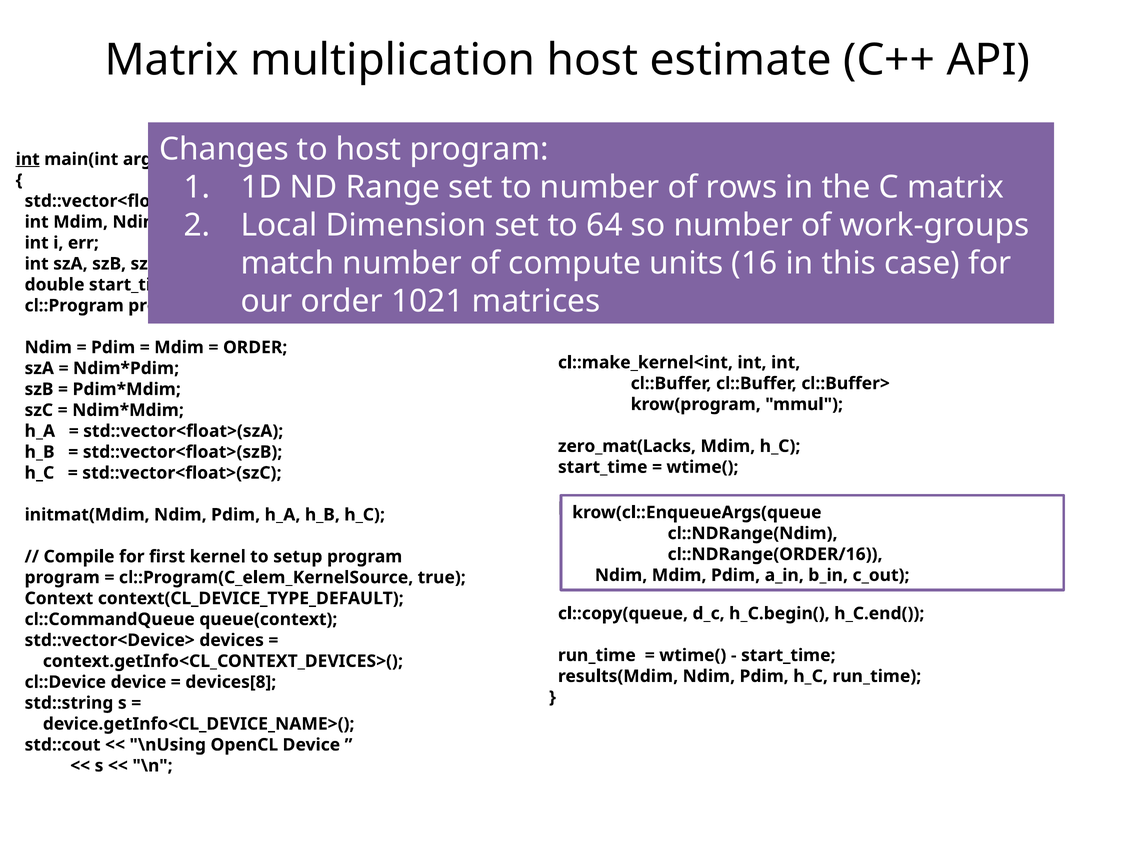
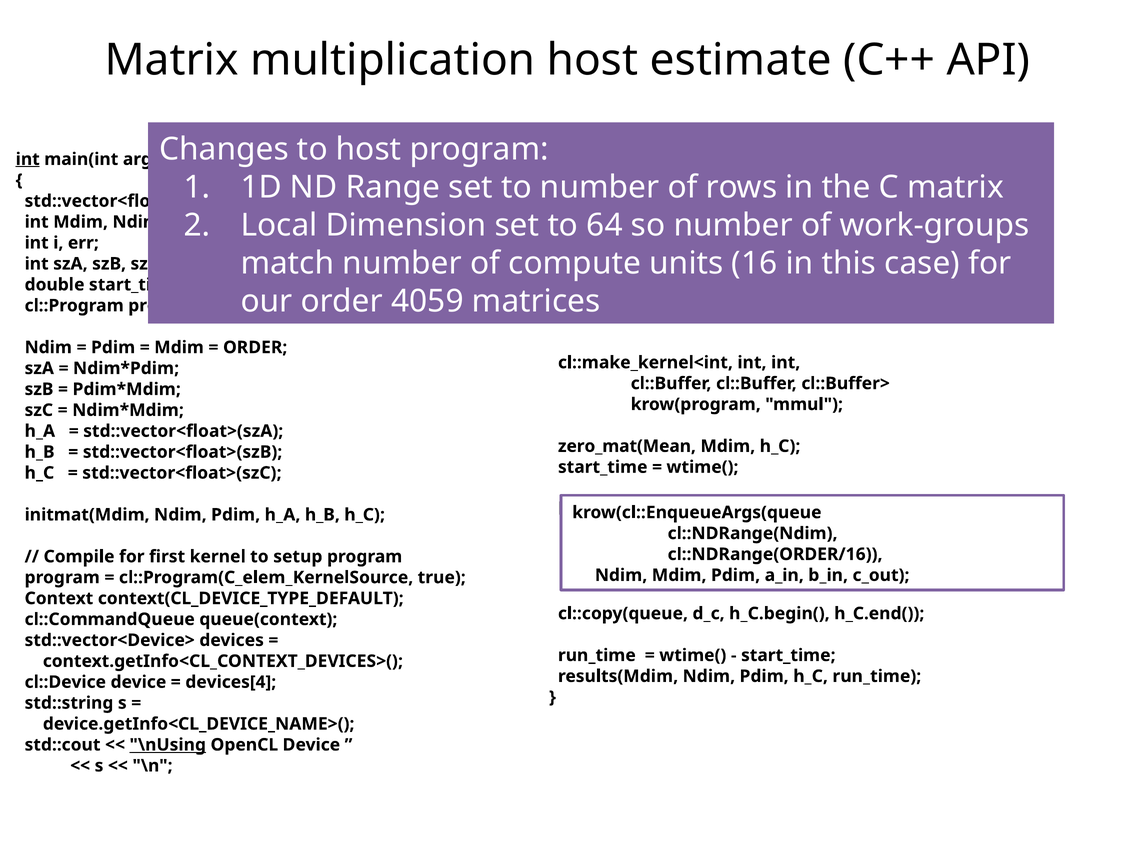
1021: 1021 -> 4059
zero_mat(Lacks: zero_mat(Lacks -> zero_mat(Mean
devices[8: devices[8 -> devices[4
\nUsing underline: none -> present
